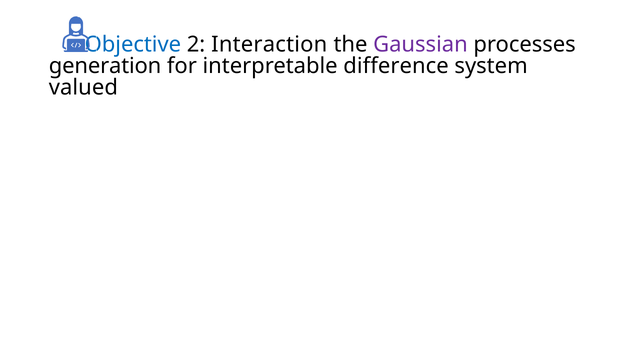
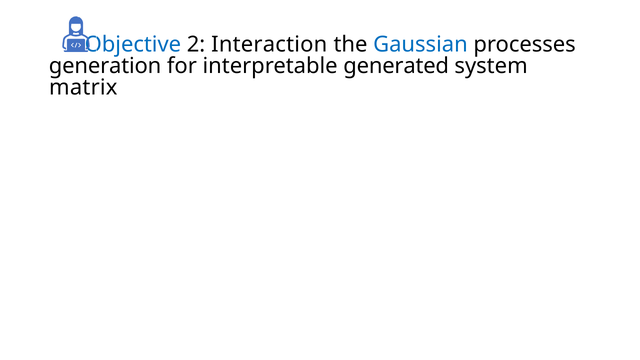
Gaussian colour: purple -> blue
difference: difference -> generated
valued: valued -> matrix
